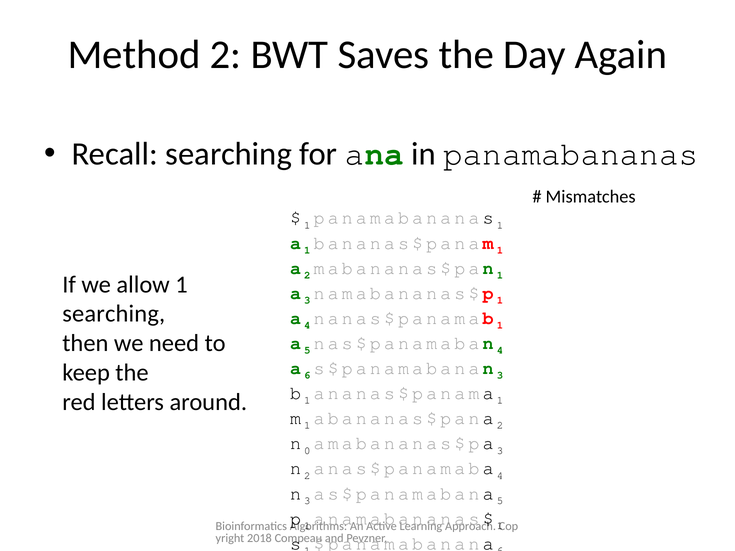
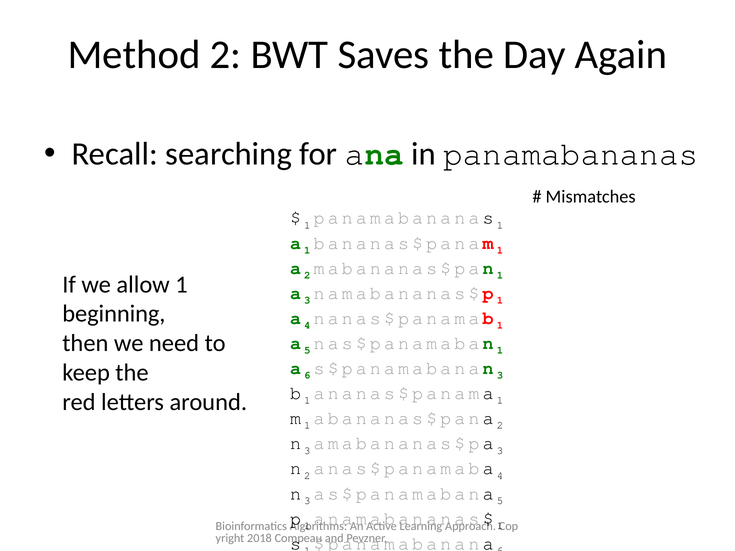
searching at (114, 314): searching -> beginning
4 at (500, 350): 4 -> 1
0 at (307, 451): 0 -> 3
